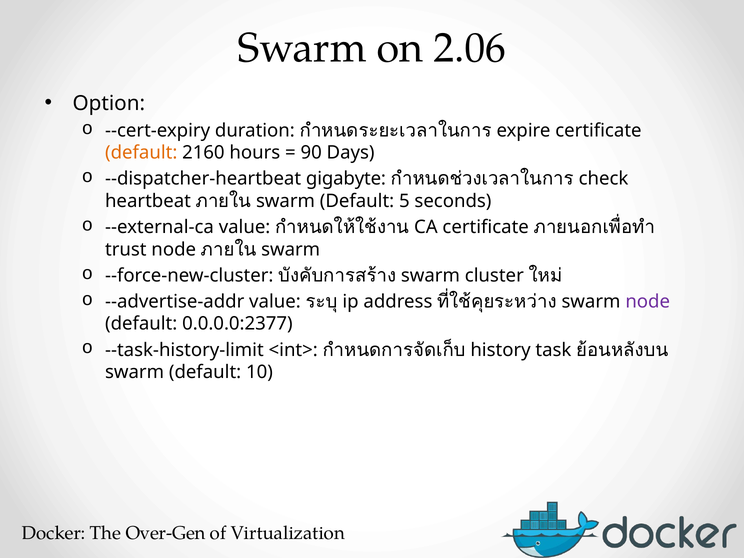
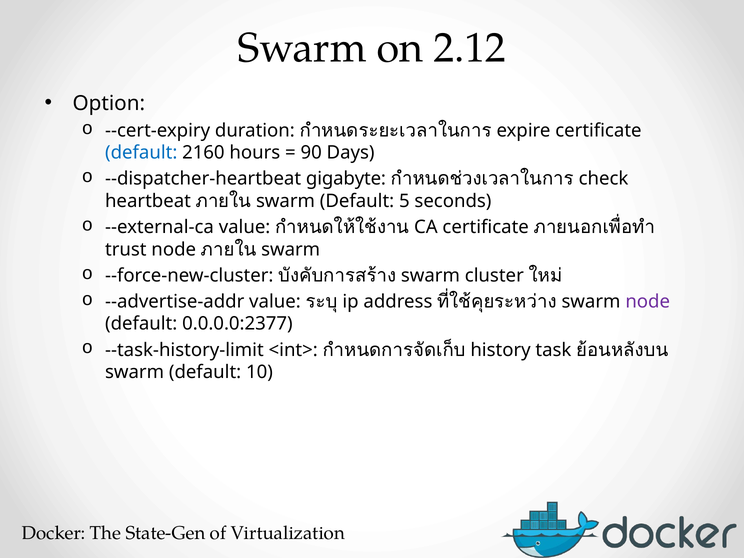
2.06: 2.06 -> 2.12
default at (141, 153) colour: orange -> blue
Over-Gen: Over-Gen -> State-Gen
